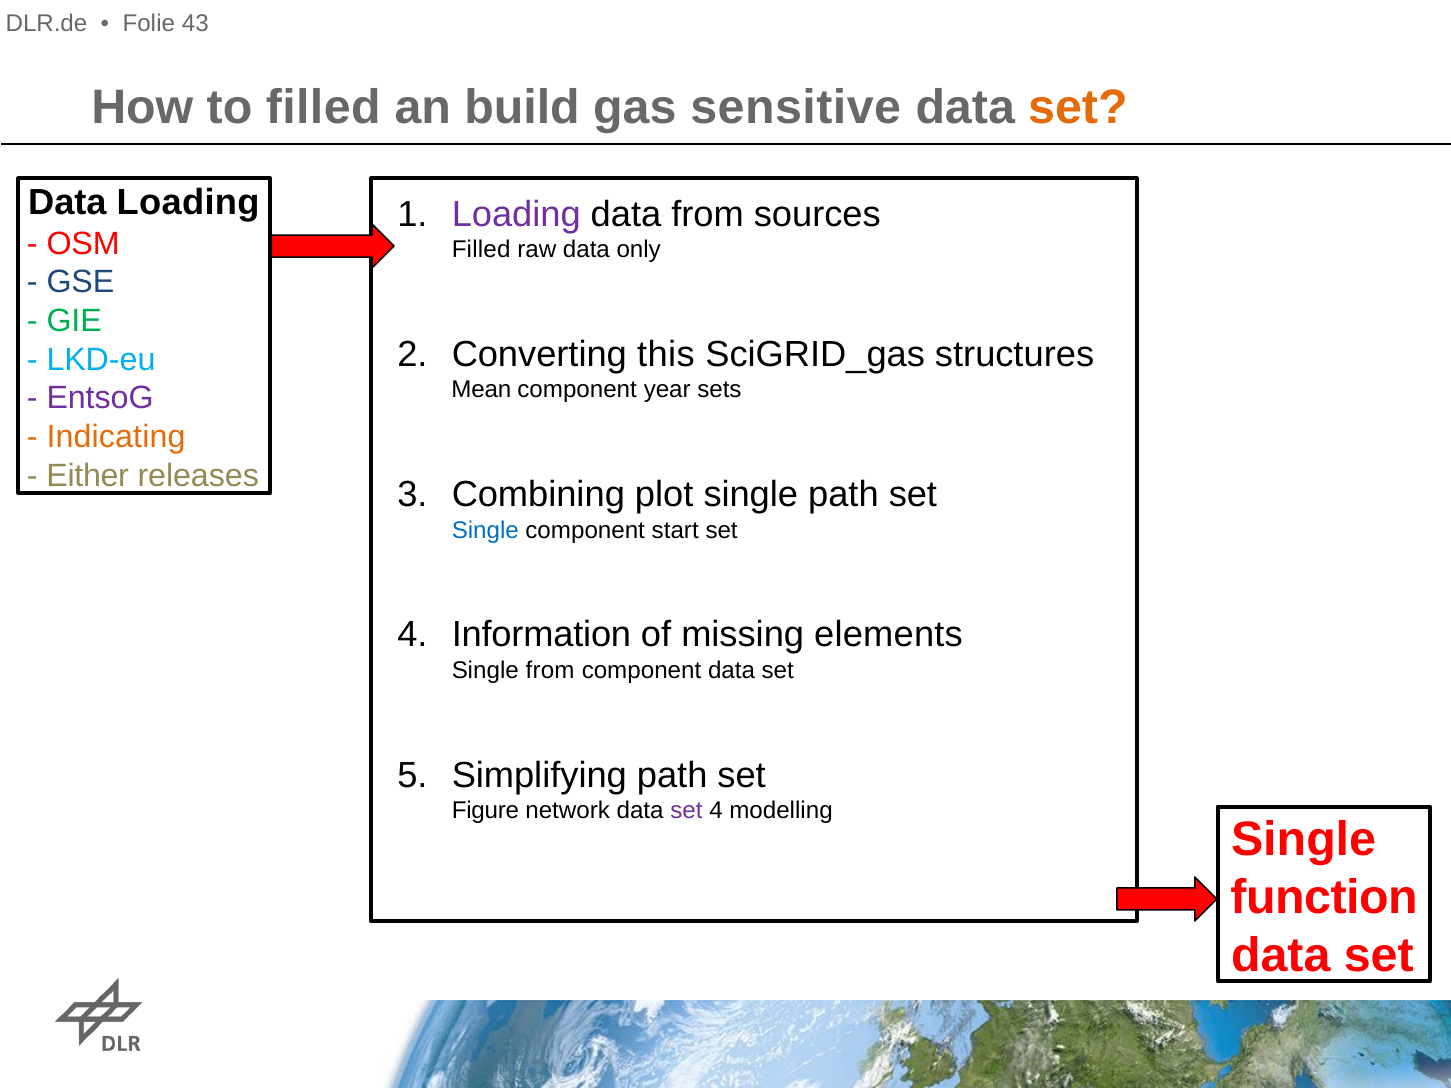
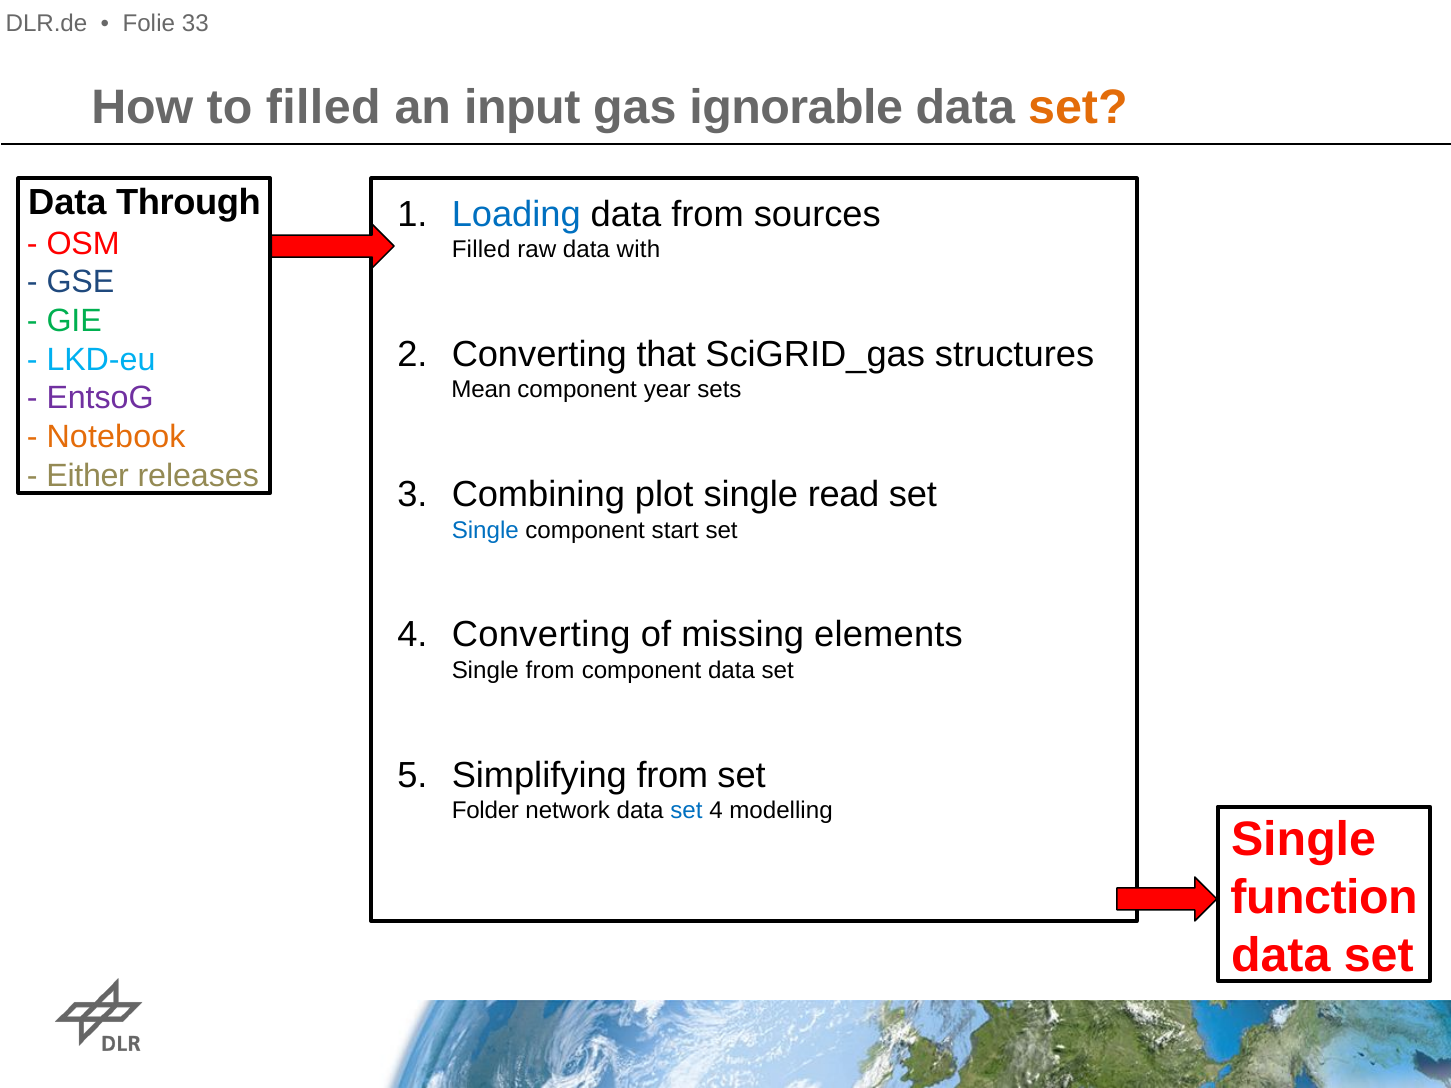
43: 43 -> 33
build: build -> input
sensitive: sensitive -> ignorable
Data Loading: Loading -> Through
Loading at (516, 214) colour: purple -> blue
only: only -> with
this: this -> that
Indicating: Indicating -> Notebook
single path: path -> read
4 Information: Information -> Converting
Simplifying path: path -> from
Figure: Figure -> Folder
set at (686, 811) colour: purple -> blue
